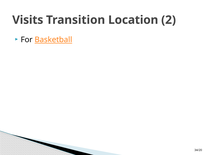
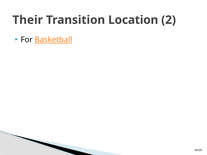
Visits: Visits -> Their
